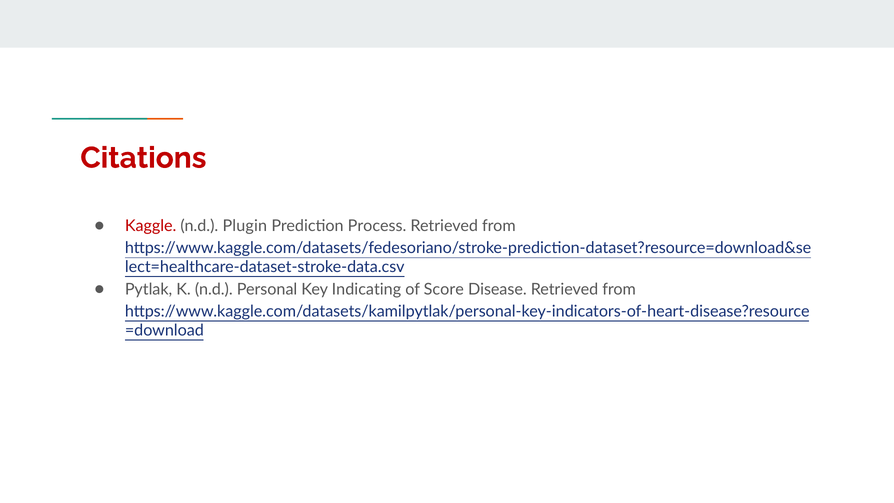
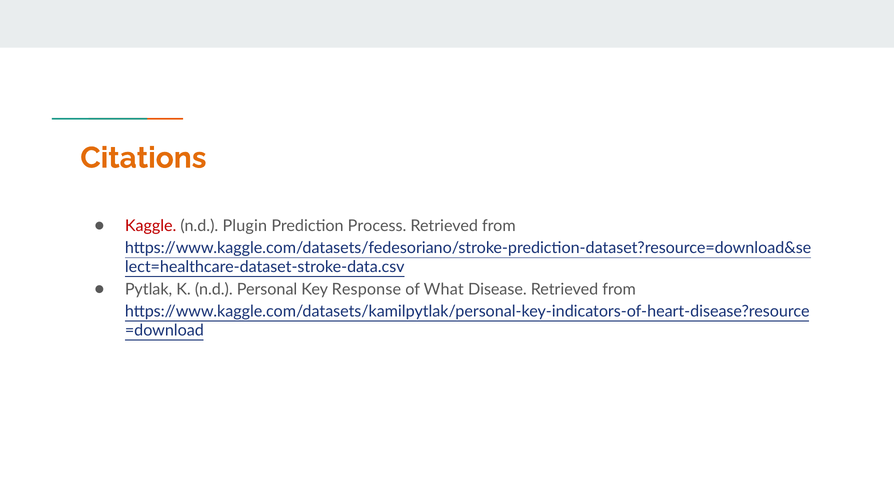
Citations colour: red -> orange
Indicating: Indicating -> Response
Score: Score -> What
